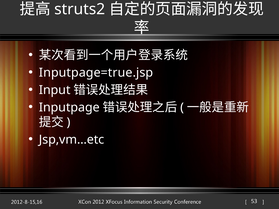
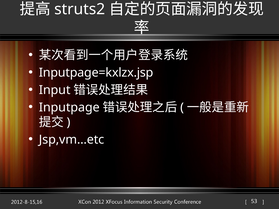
Inputpage=true.jsp: Inputpage=true.jsp -> Inputpage=kxlzx.jsp
